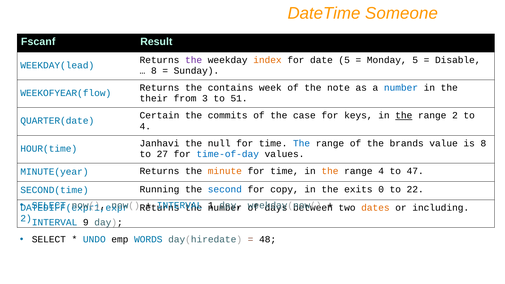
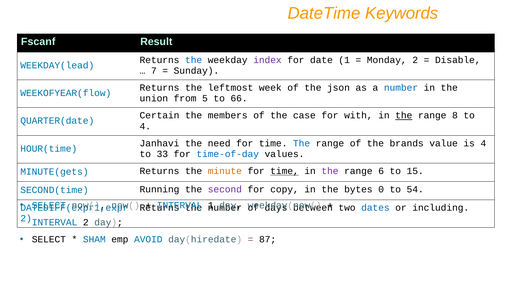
Someone: Someone -> Keywords
the at (194, 60) colour: purple -> blue
index colour: orange -> purple
date 5: 5 -> 1
Monday 5: 5 -> 2
8 at (154, 71): 8 -> 7
contains: contains -> leftmost
note: note -> json
their: their -> union
3: 3 -> 5
51: 51 -> 66
commits: commits -> members
keys: keys -> with
range 2: 2 -> 8
null: null -> need
is 8: 8 -> 4
27: 27 -> 33
MINUTE(year: MINUTE(year -> MINUTE(gets
time at (285, 171) underline: none -> present
the at (330, 171) colour: orange -> purple
range 4: 4 -> 6
47: 47 -> 15
second colour: blue -> purple
exits: exits -> bytes
22: 22 -> 54
dates colour: orange -> blue
INTERVAL 9: 9 -> 2
UNDO: UNDO -> SHAM
WORDS: WORDS -> AVOID
48: 48 -> 87
